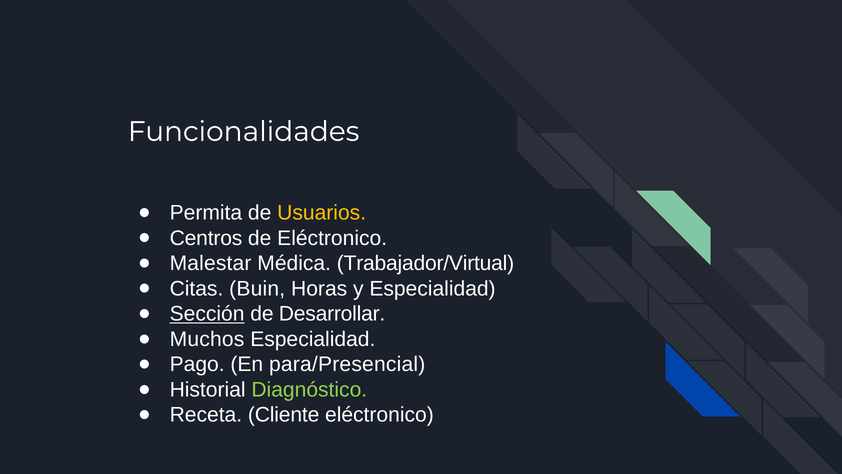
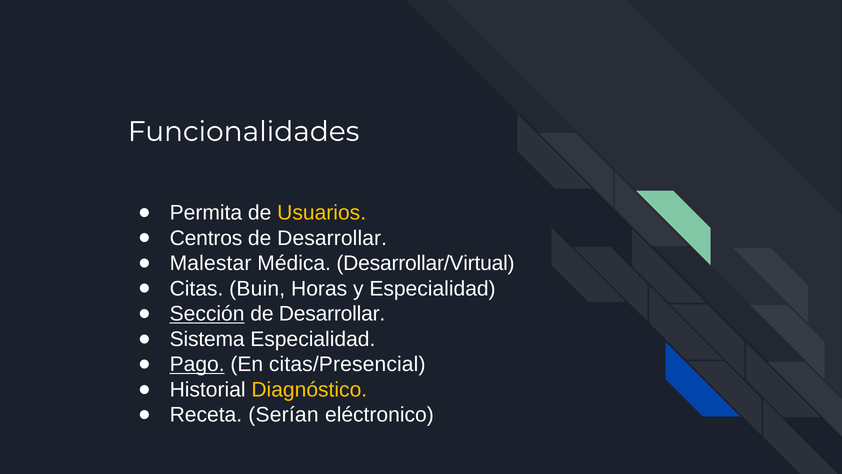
Eléctronico at (332, 238): Eléctronico -> Desarrollar
Trabajador/Virtual: Trabajador/Virtual -> Desarrollar/Virtual
Muchos: Muchos -> Sistema
Pago underline: none -> present
para/Presencial: para/Presencial -> citas/Presencial
Diagnóstico colour: light green -> yellow
Cliente: Cliente -> Serían
